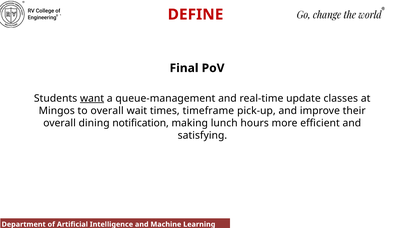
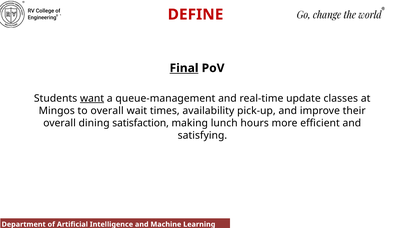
Final underline: none -> present
timeframe: timeframe -> availability
notification: notification -> satisfaction
